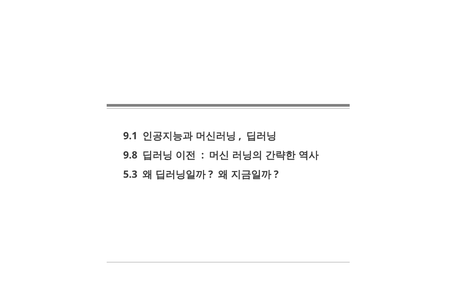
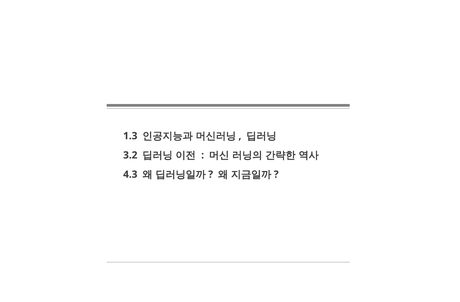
9.1: 9.1 -> 1.3
9.8: 9.8 -> 3.2
5.3: 5.3 -> 4.3
